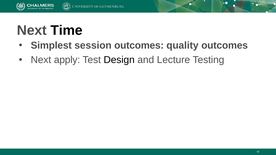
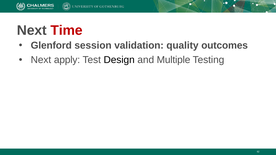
Time colour: black -> red
Simplest: Simplest -> Glenford
session outcomes: outcomes -> validation
Lecture: Lecture -> Multiple
